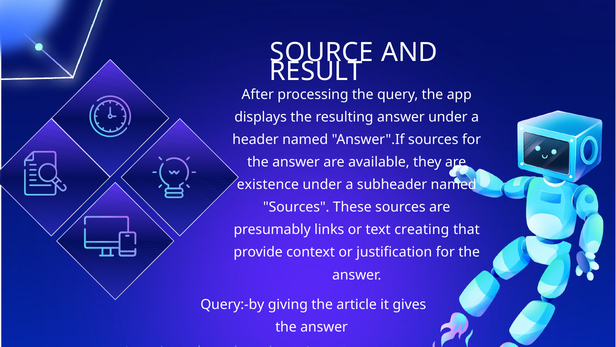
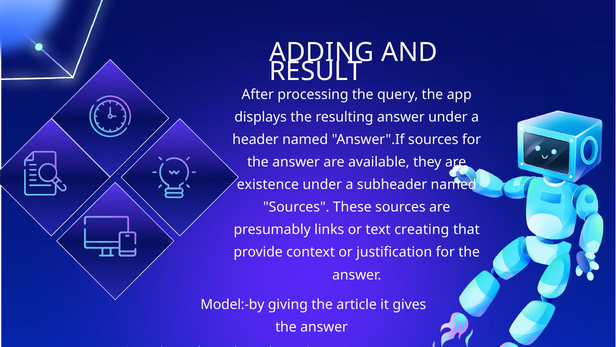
SOURCE: SOURCE -> ADDING
Query:-by: Query:-by -> Model:-by
